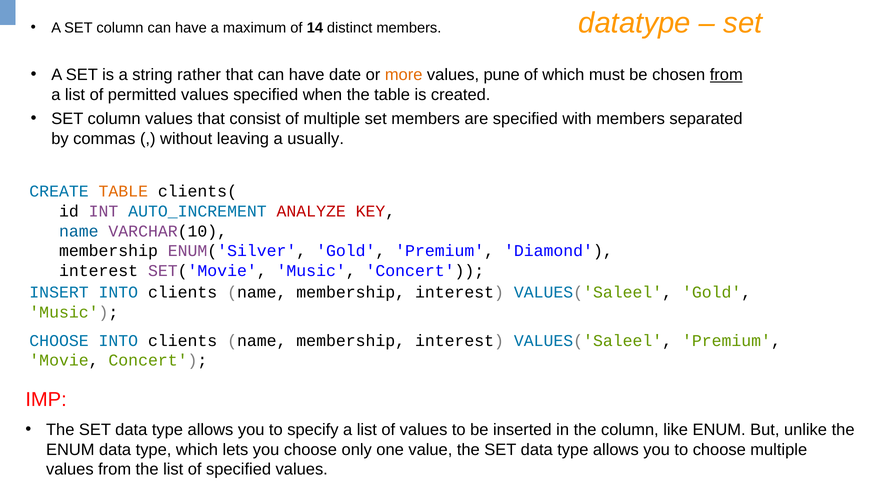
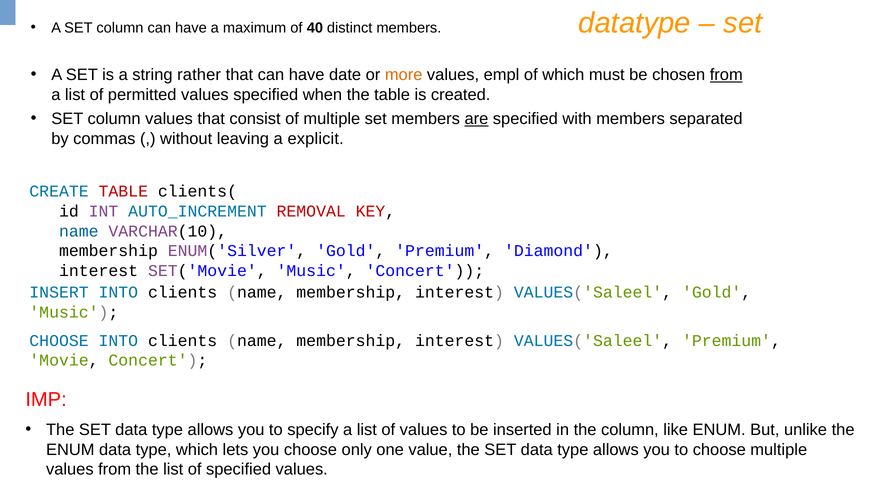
14: 14 -> 40
pune: pune -> empl
are underline: none -> present
usually: usually -> explicit
TABLE at (123, 191) colour: orange -> red
ANALYZE: ANALYZE -> REMOVAL
